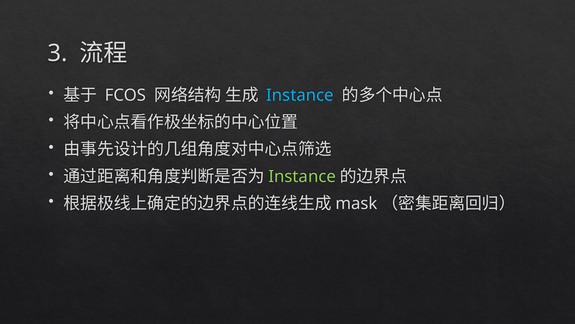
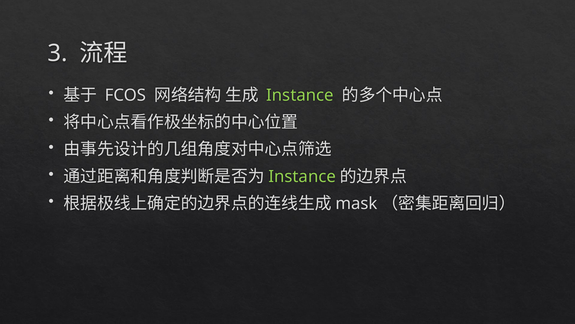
Instance at (300, 95) colour: light blue -> light green
